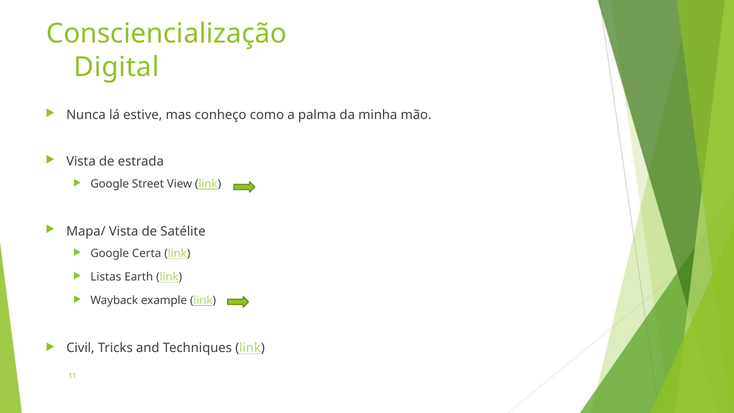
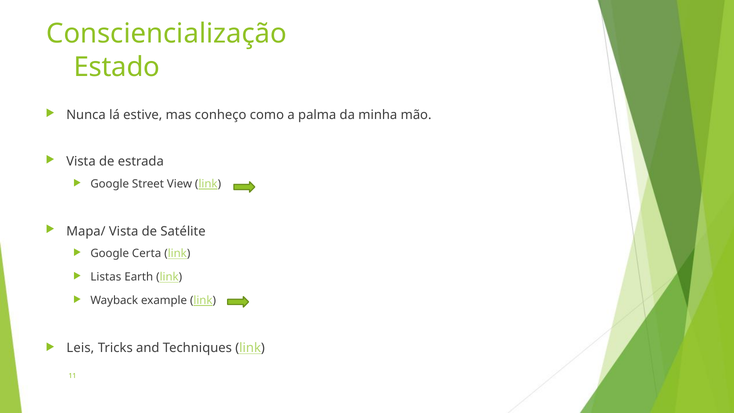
Digital: Digital -> Estado
Civil: Civil -> Leis
